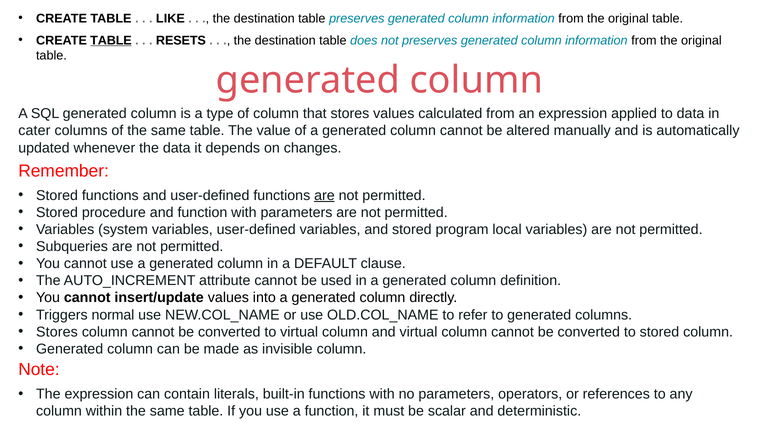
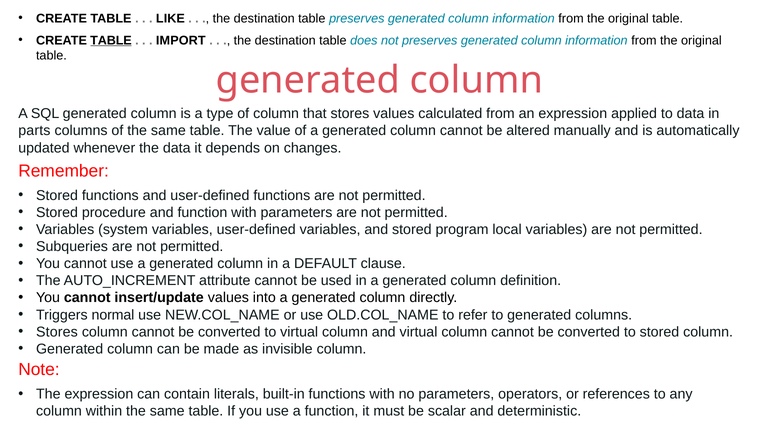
RESETS: RESETS -> IMPORT
cater: cater -> parts
are at (324, 195) underline: present -> none
